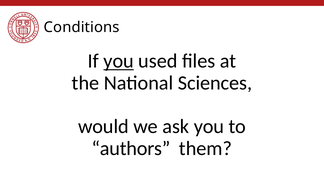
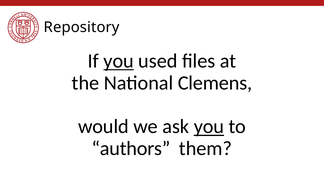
Conditions: Conditions -> Repository
Sciences: Sciences -> Clemens
you at (209, 127) underline: none -> present
